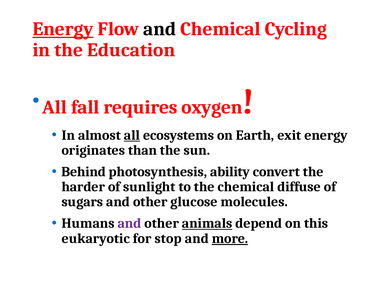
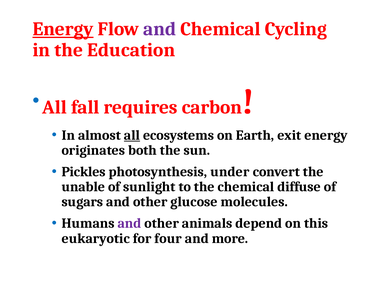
and at (160, 29) colour: black -> purple
oxygen: oxygen -> carbon
than: than -> both
Behind: Behind -> Pickles
ability: ability -> under
harder: harder -> unable
animals underline: present -> none
stop: stop -> four
more underline: present -> none
